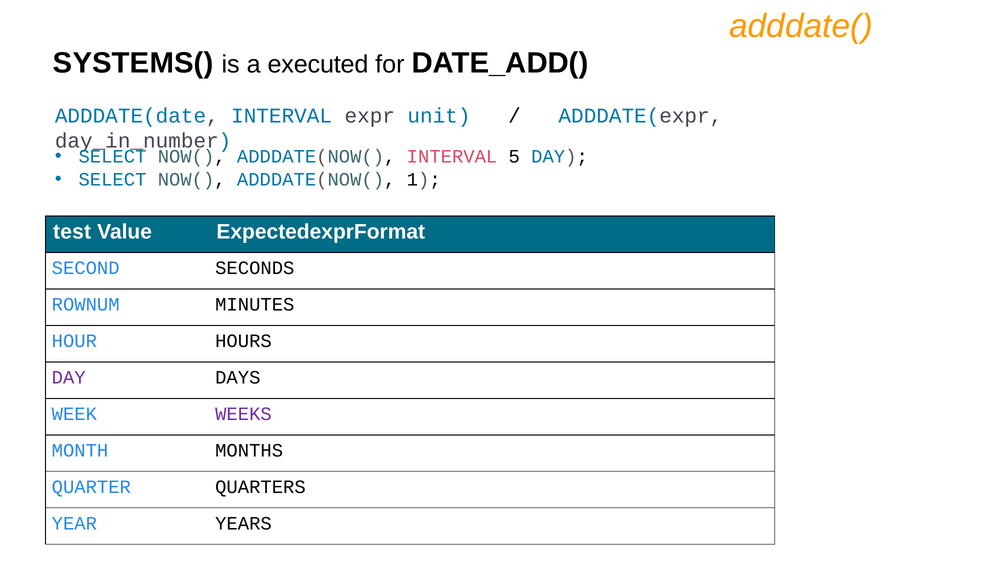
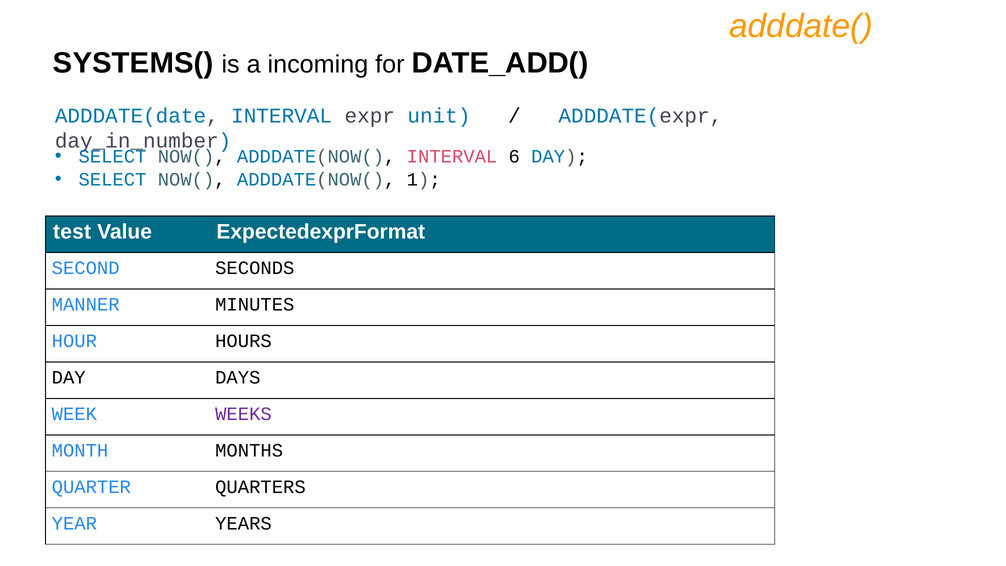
executed: executed -> incoming
5: 5 -> 6
ROWNUM: ROWNUM -> MANNER
DAY at (69, 378) colour: purple -> black
